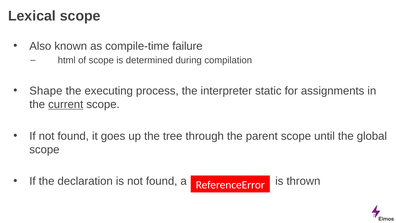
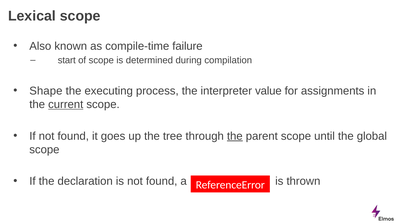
html: html -> start
static: static -> value
the at (235, 136) underline: none -> present
